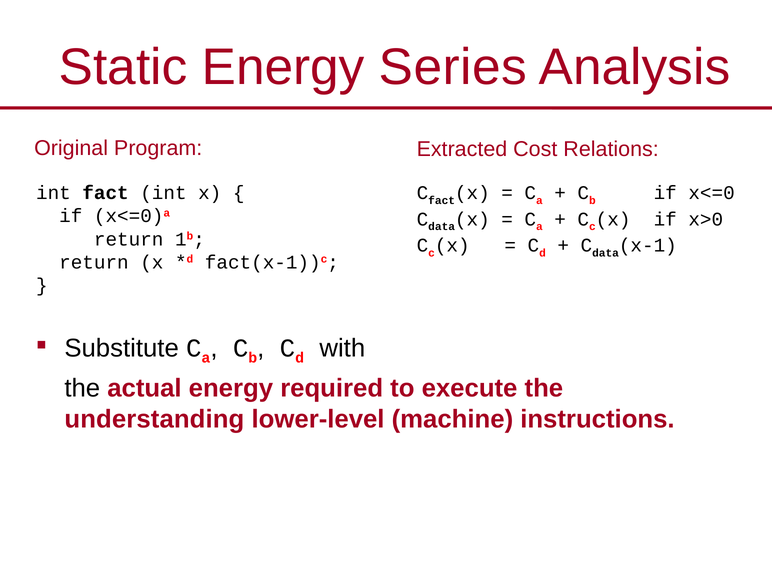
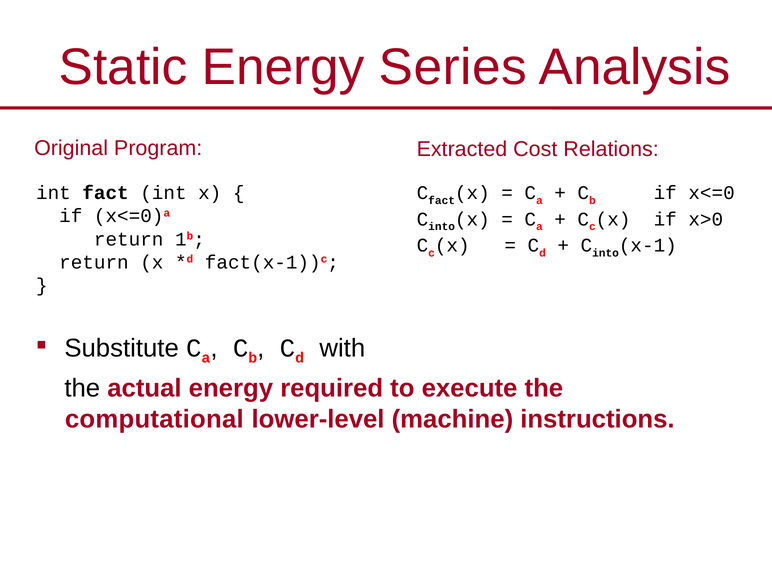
data at (442, 227): data -> into
data at (606, 253): data -> into
understanding: understanding -> computational
